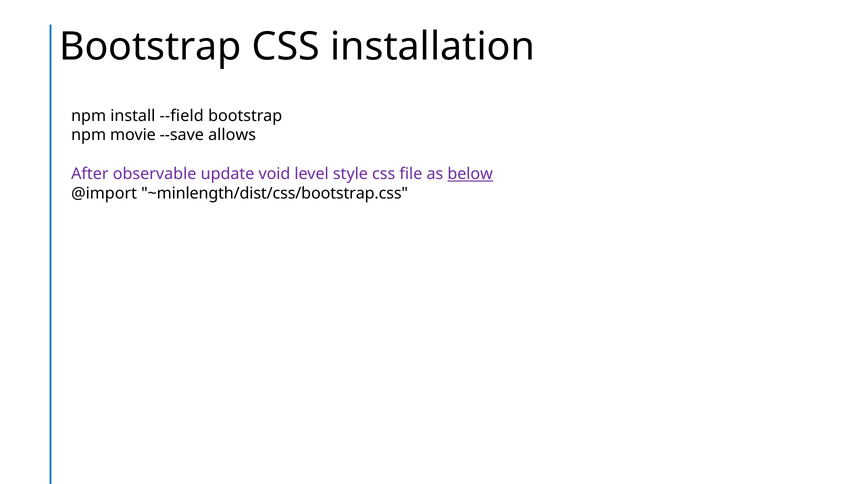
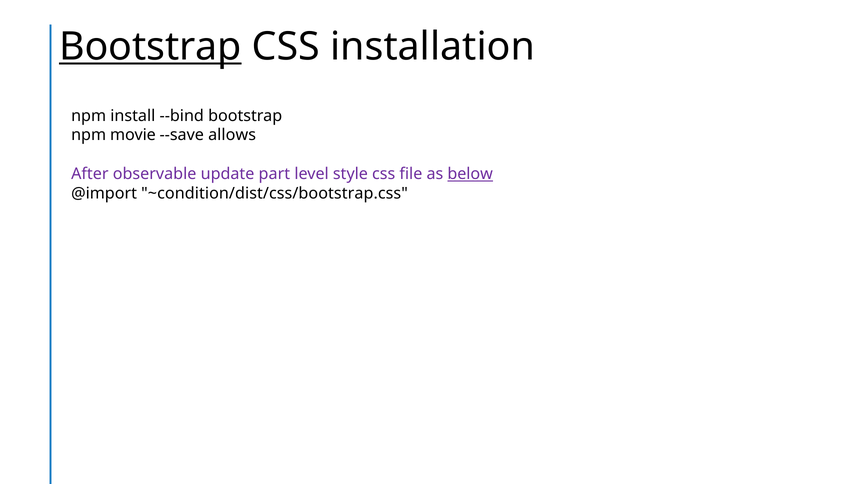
Bootstrap at (150, 46) underline: none -> present
--field: --field -> --bind
void: void -> part
~minlength/dist/css/bootstrap.css: ~minlength/dist/css/bootstrap.css -> ~condition/dist/css/bootstrap.css
